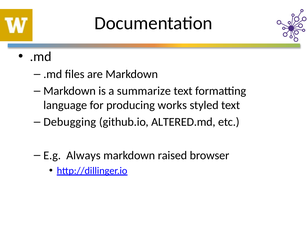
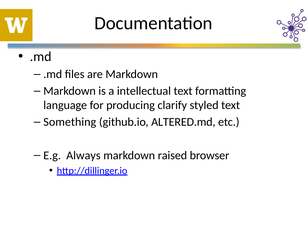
summarize: summarize -> intellectual
works: works -> clarify
Debugging: Debugging -> Something
